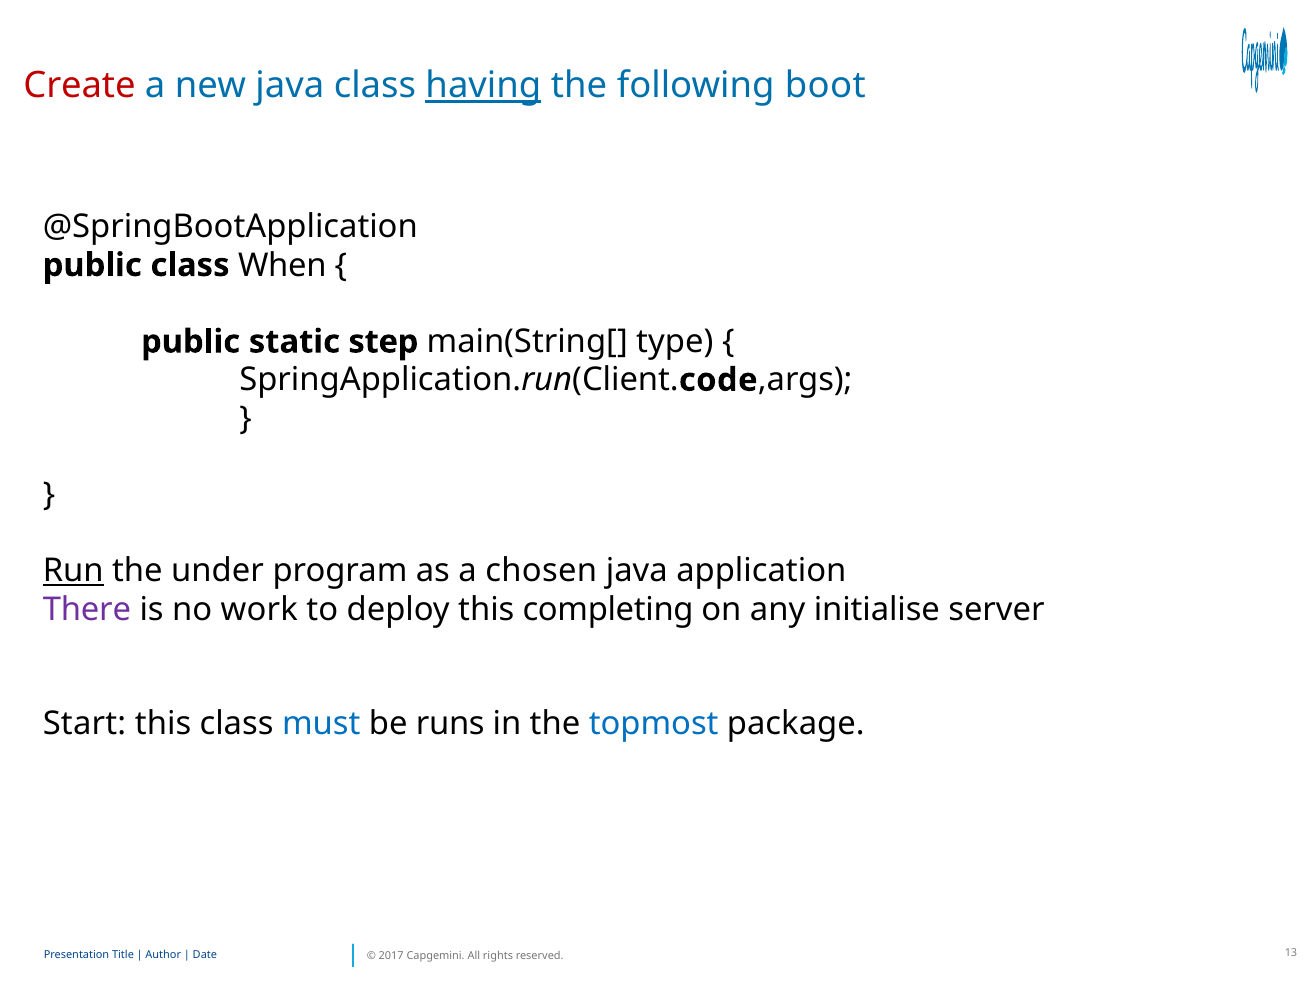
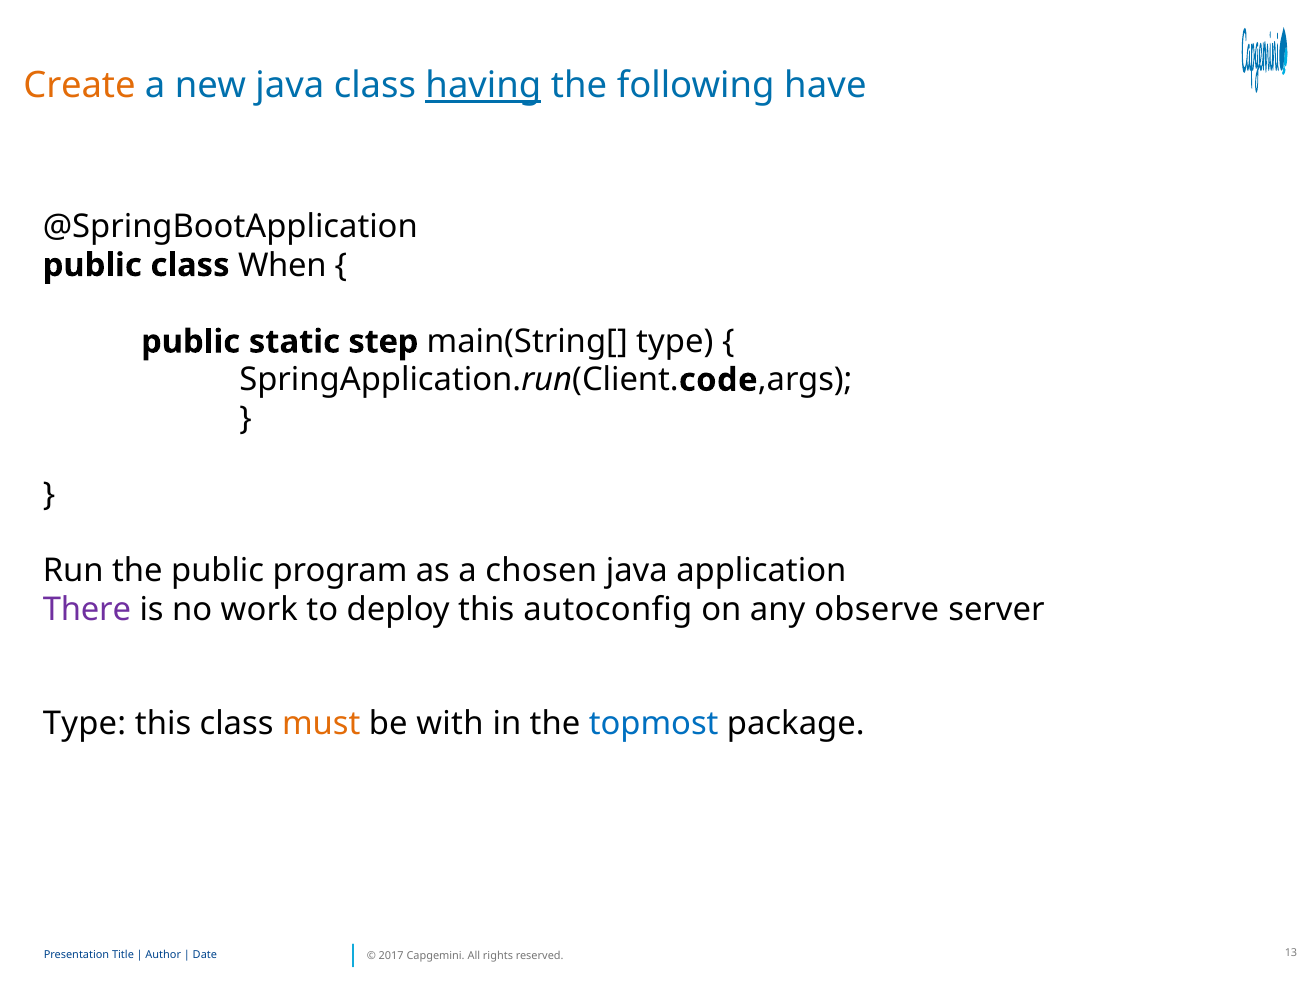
Create colour: red -> orange
boot: boot -> have
Run underline: present -> none
the under: under -> public
completing: completing -> autoconfig
initialise: initialise -> observe
Start at (85, 724): Start -> Type
must colour: blue -> orange
runs: runs -> with
